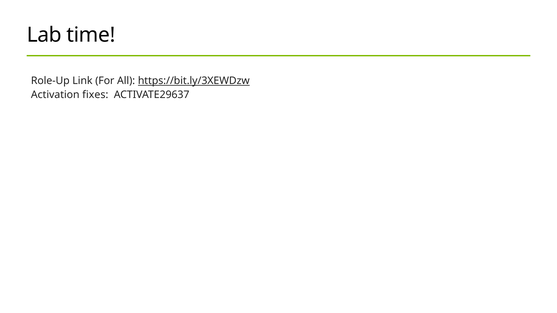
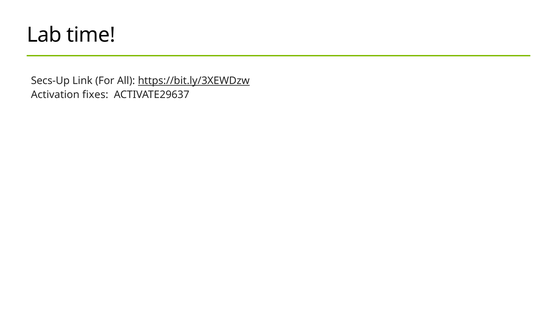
Role-Up: Role-Up -> Secs-Up
